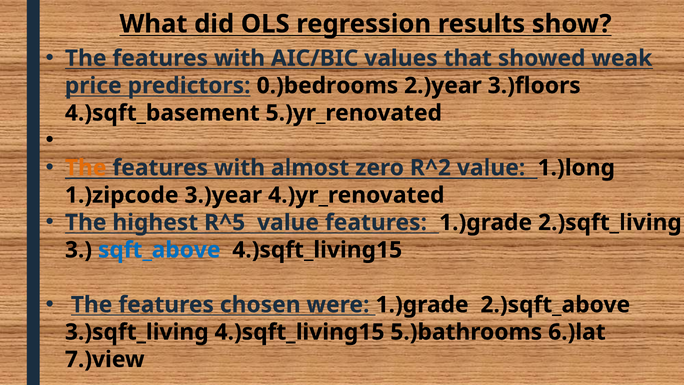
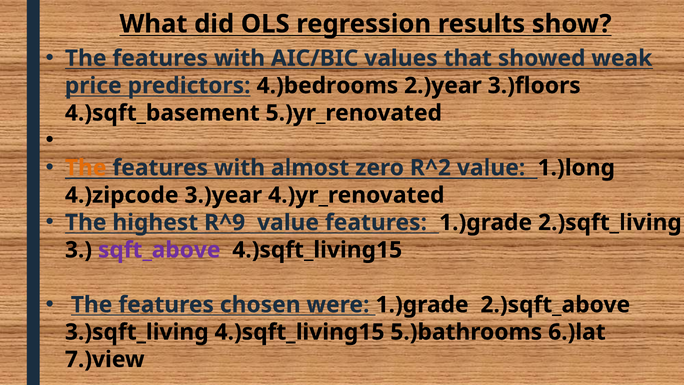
0.)bedrooms: 0.)bedrooms -> 4.)bedrooms
1.)zipcode: 1.)zipcode -> 4.)zipcode
R^5: R^5 -> R^9
sqft_above colour: blue -> purple
